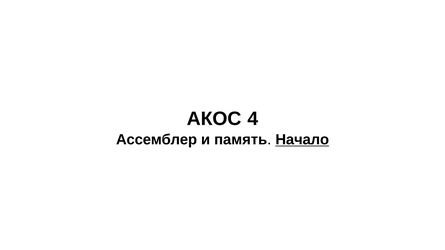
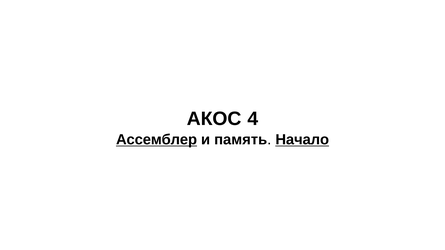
Ассемблер underline: none -> present
